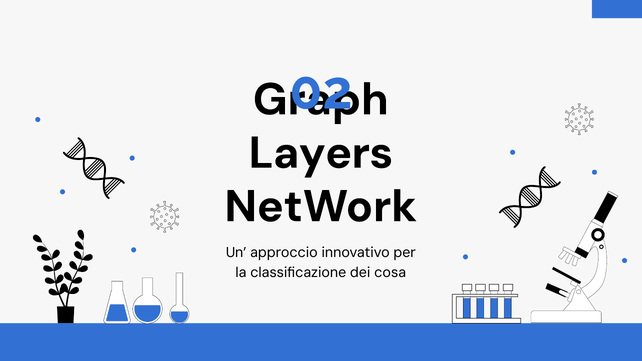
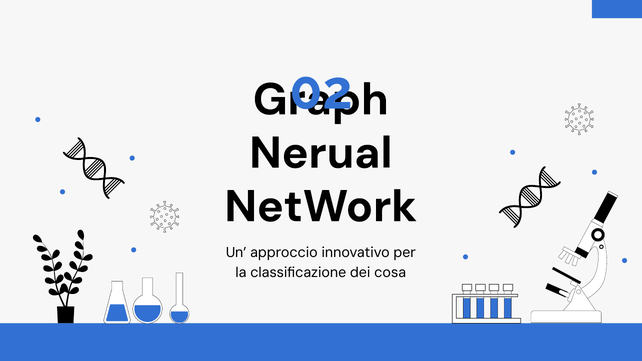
Layers: Layers -> Nerual
